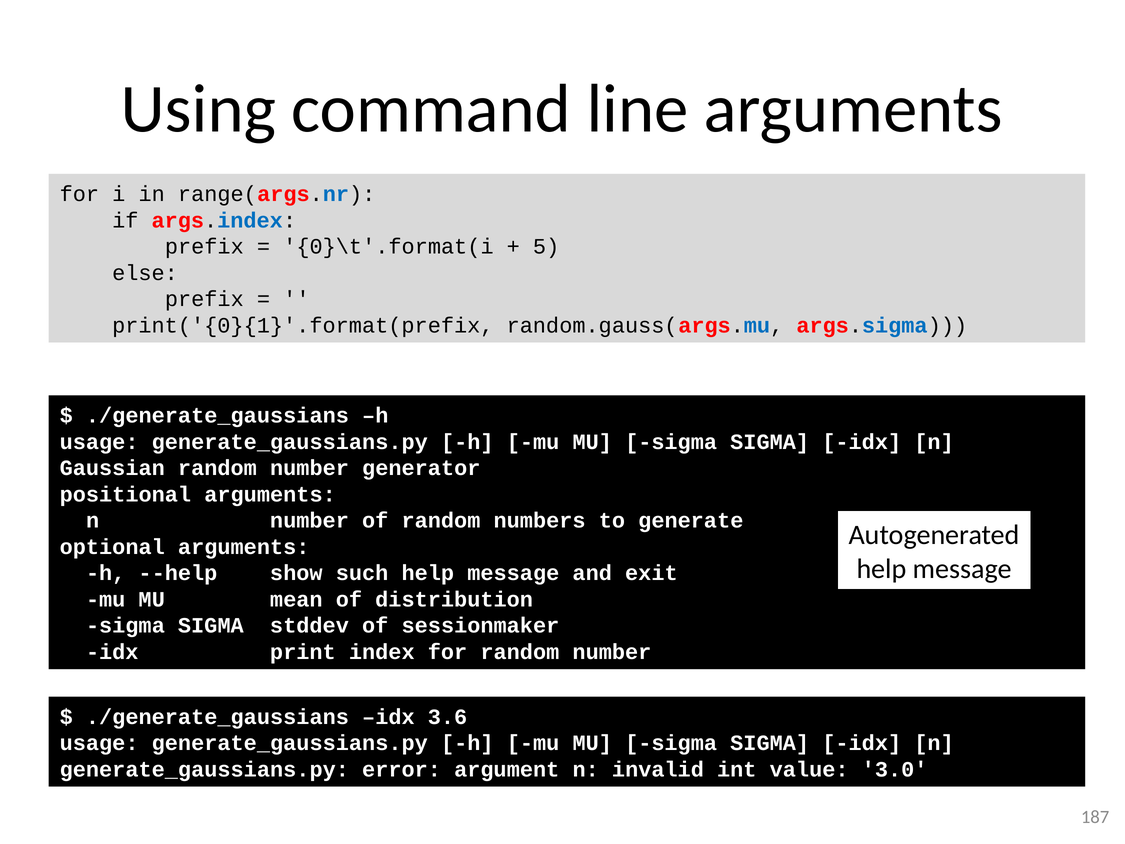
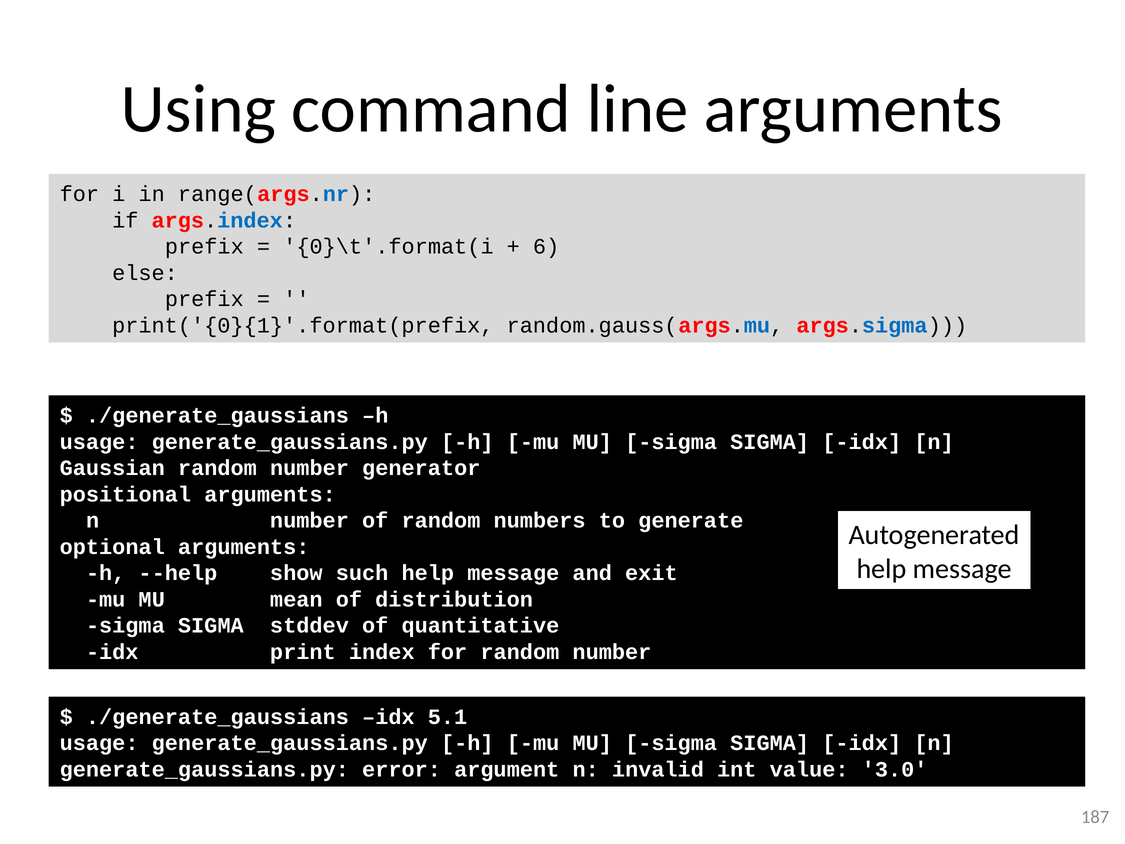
5: 5 -> 6
sessionmaker: sessionmaker -> quantitative
3.6: 3.6 -> 5.1
